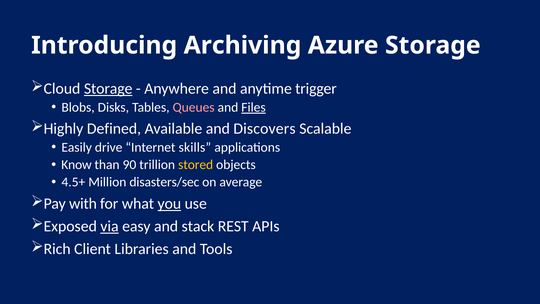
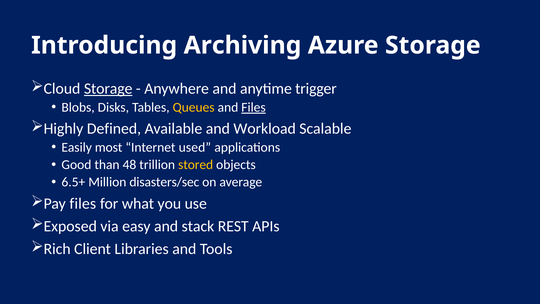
Queues colour: pink -> yellow
Discovers: Discovers -> Workload
drive: drive -> most
skills: skills -> used
Know: Know -> Good
90: 90 -> 48
4.5+: 4.5+ -> 6.5+
Pay with: with -> files
you underline: present -> none
via underline: present -> none
